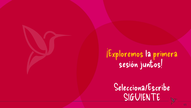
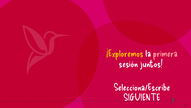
primera colour: yellow -> pink
